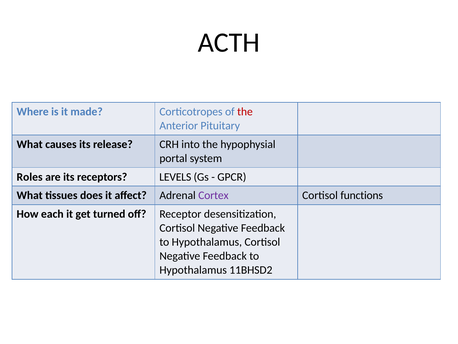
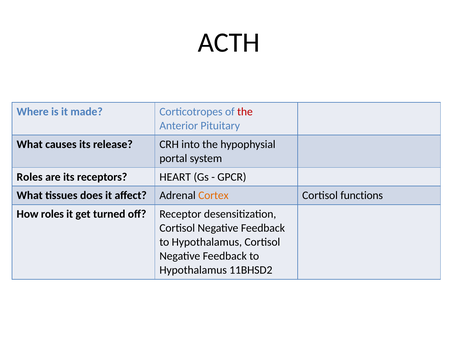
LEVELS: LEVELS -> HEART
Cortex colour: purple -> orange
How each: each -> roles
